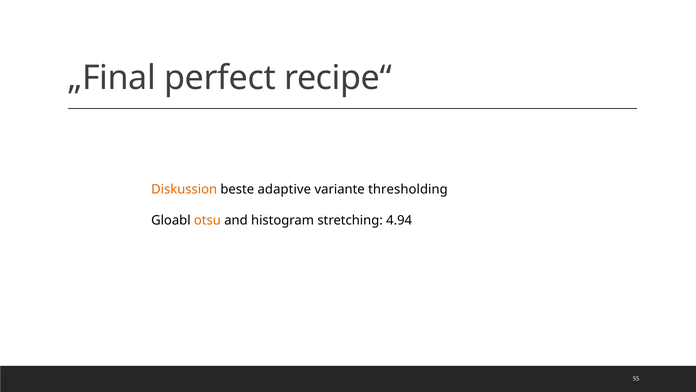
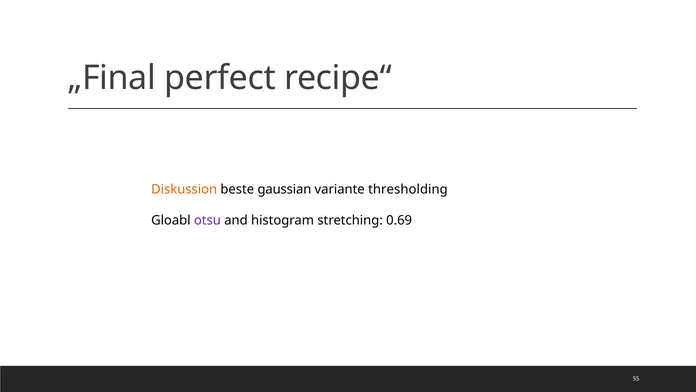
adaptive: adaptive -> gaussian
otsu colour: orange -> purple
4.94: 4.94 -> 0.69
